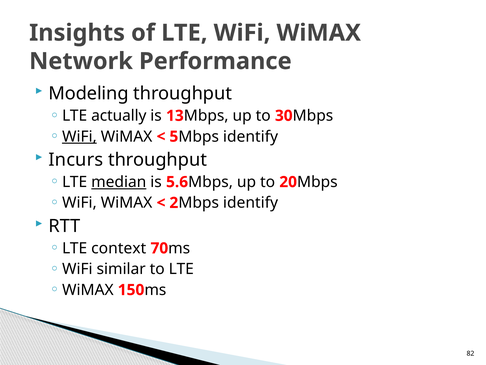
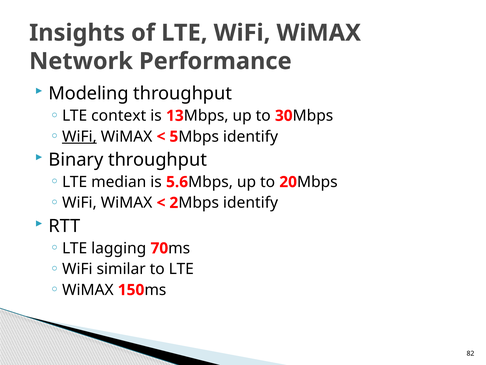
actually: actually -> context
Incurs: Incurs -> Binary
median underline: present -> none
context: context -> lagging
